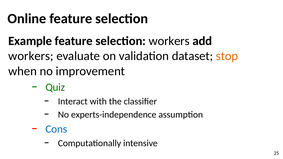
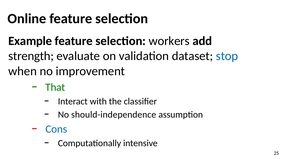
workers at (31, 56): workers -> strength
stop colour: orange -> blue
Quiz: Quiz -> That
experts-independence: experts-independence -> should-independence
